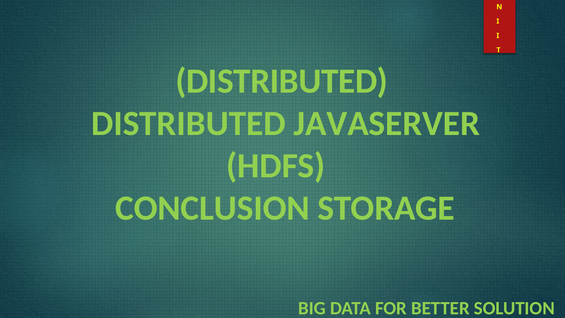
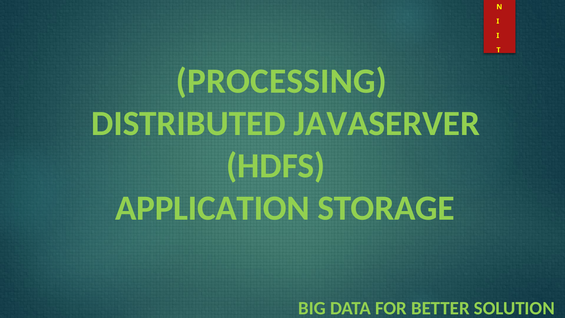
DISTRIBUTED at (282, 81): DISTRIBUTED -> PROCESSING
CONCLUSION: CONCLUSION -> APPLICATION
